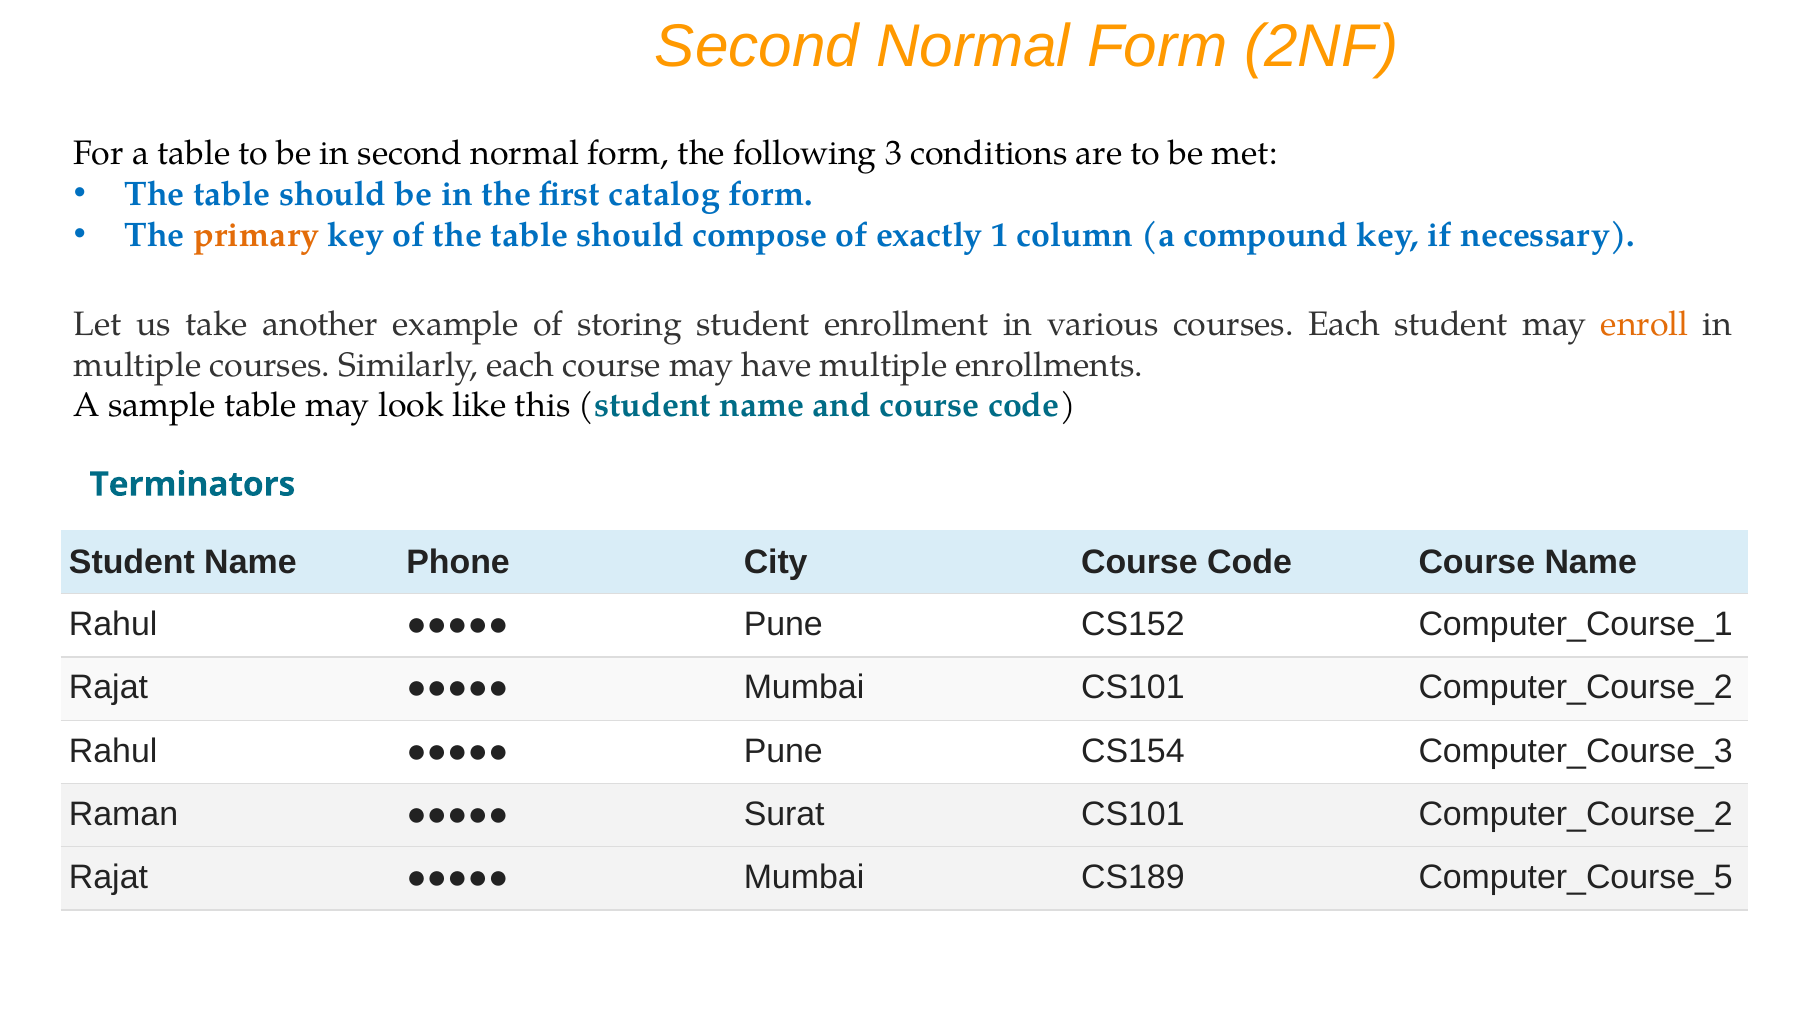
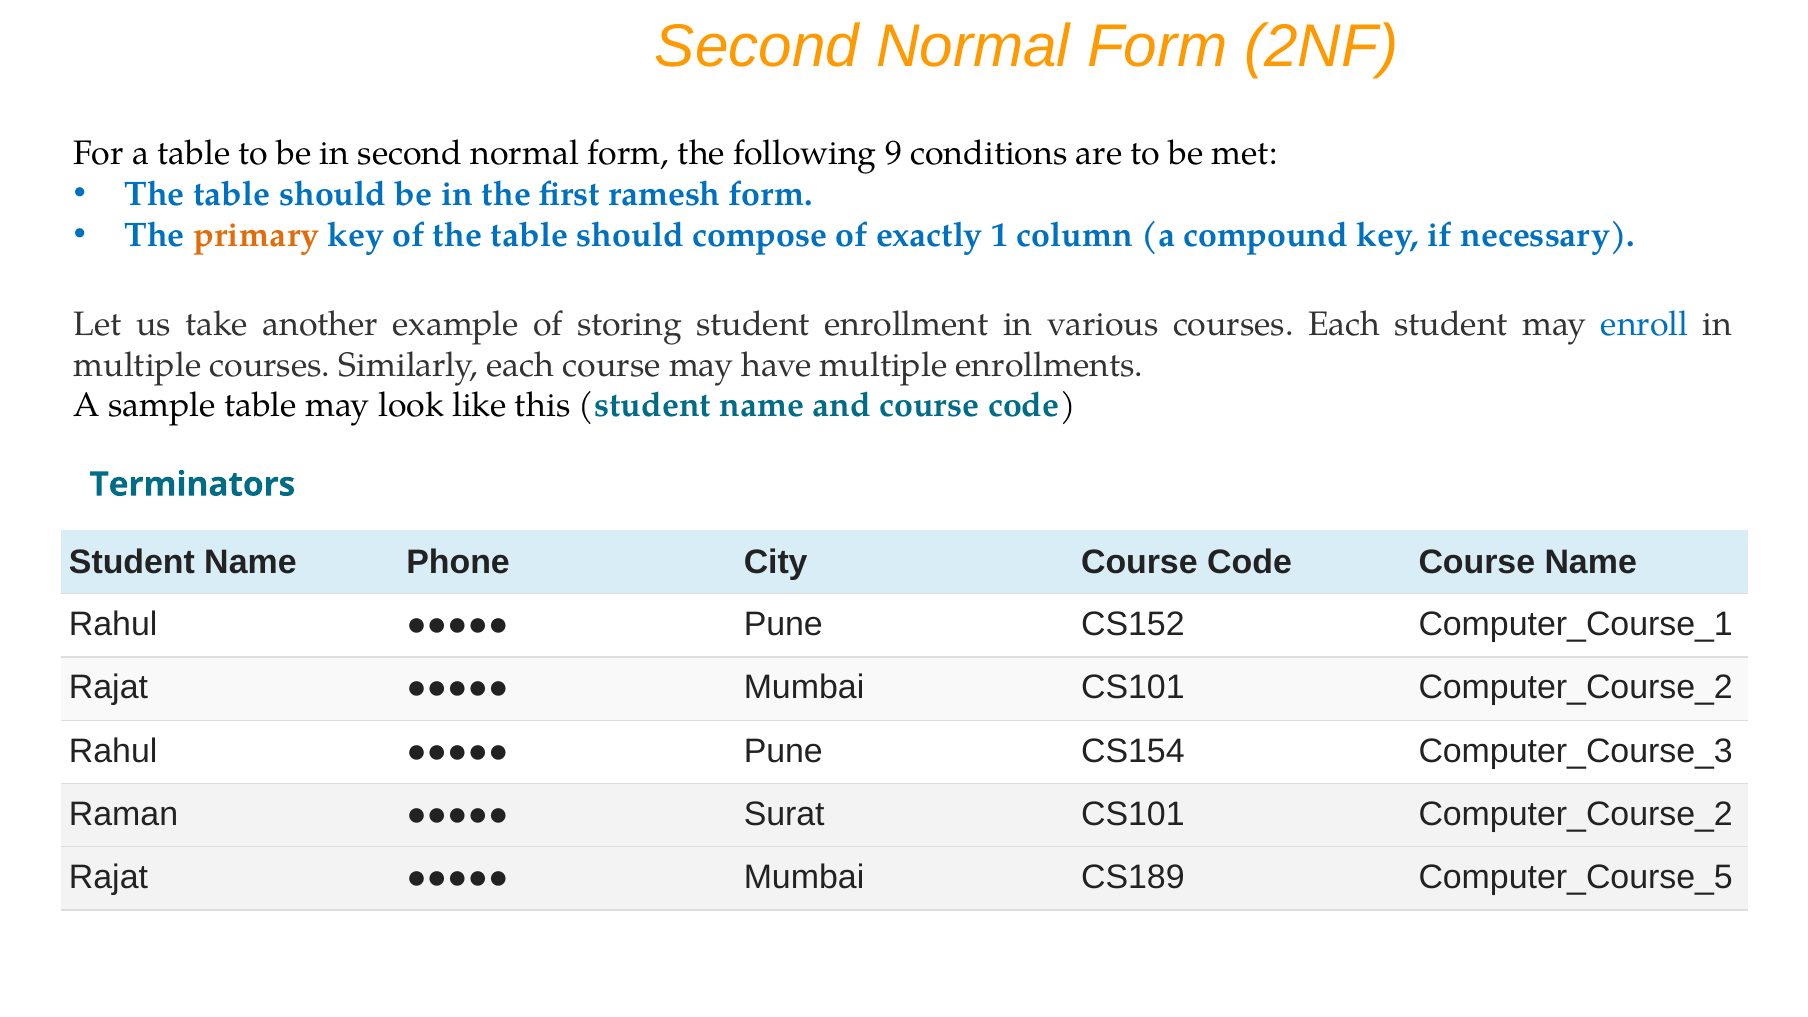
3: 3 -> 9
catalog: catalog -> ramesh
enroll colour: orange -> blue
